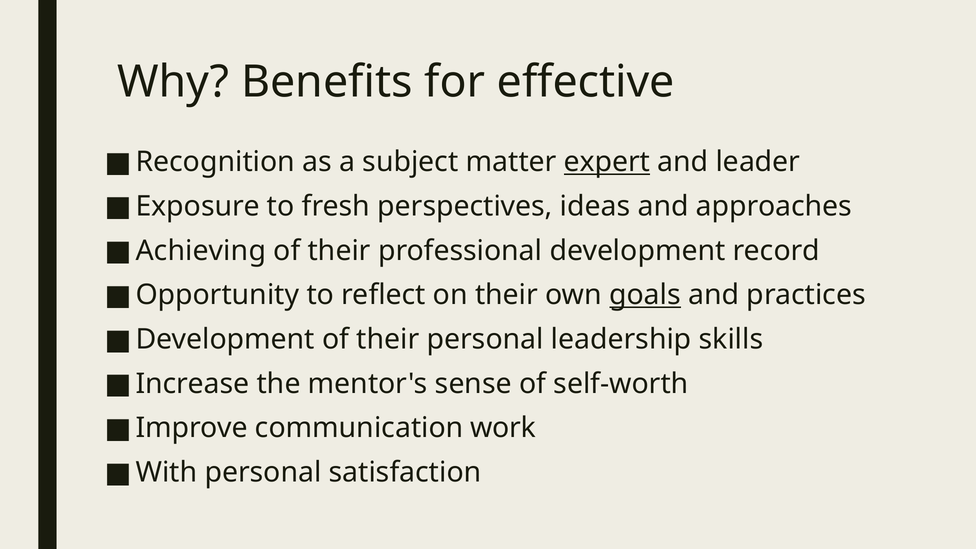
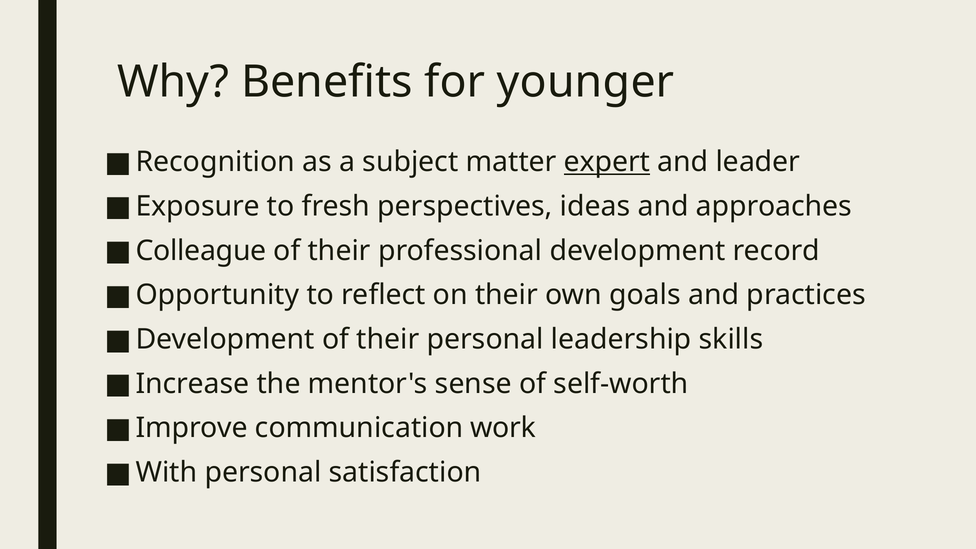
effective: effective -> younger
Achieving: Achieving -> Colleague
goals underline: present -> none
